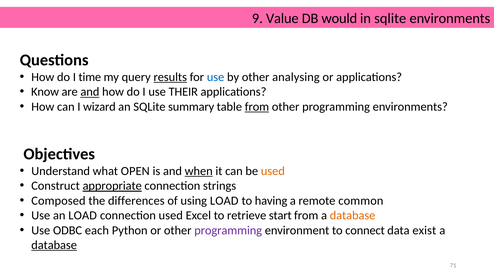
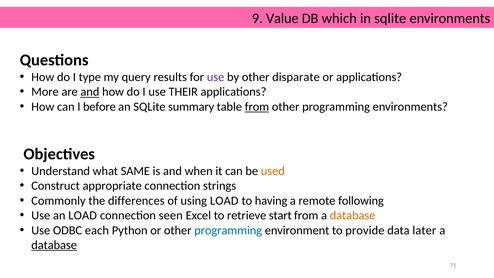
would: would -> which
time: time -> type
results underline: present -> none
use at (216, 77) colour: blue -> purple
analysing: analysing -> disparate
Know: Know -> More
wizard: wizard -> before
OPEN: OPEN -> SAME
when underline: present -> none
appropriate underline: present -> none
Composed: Composed -> Commonly
common: common -> following
connection used: used -> seen
programming at (228, 230) colour: purple -> blue
connect: connect -> provide
exist: exist -> later
